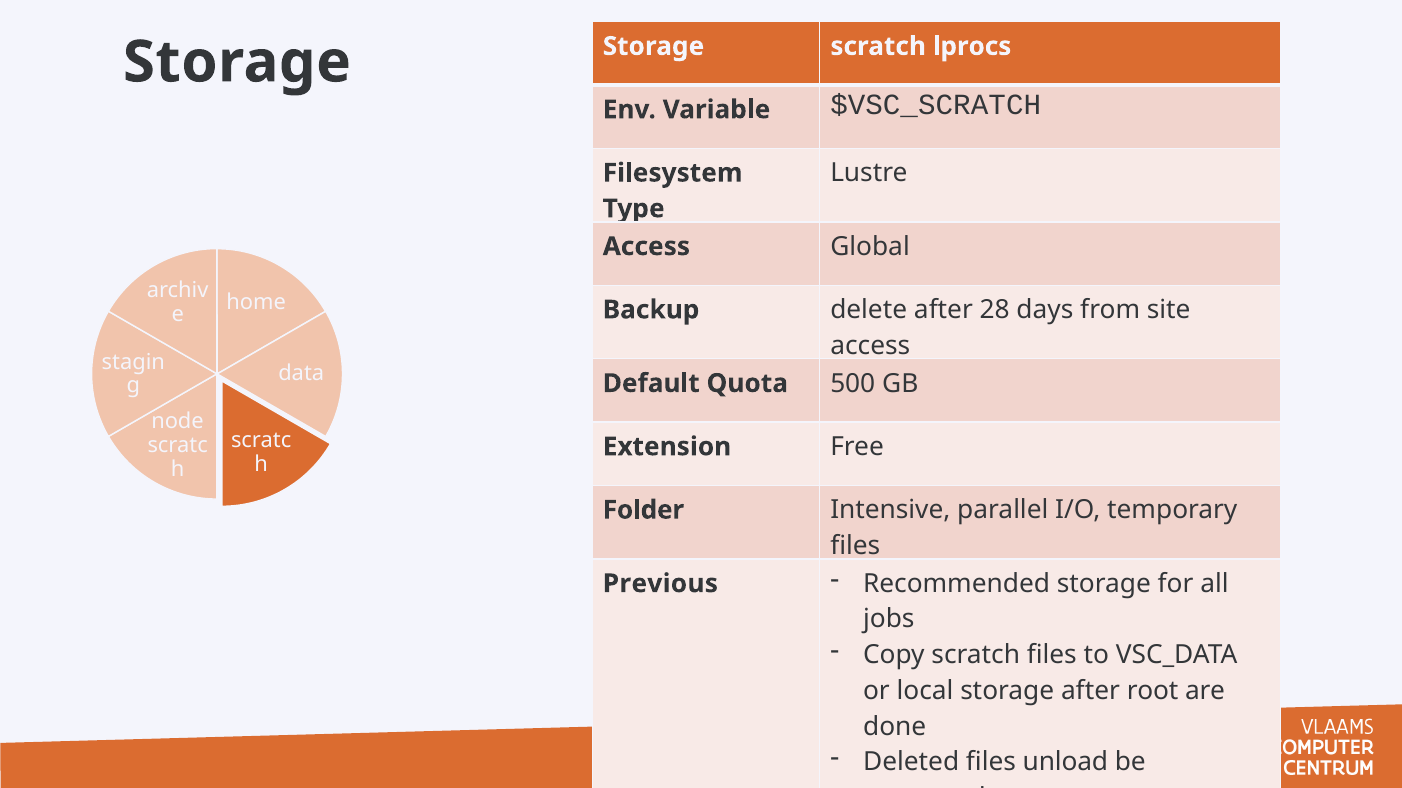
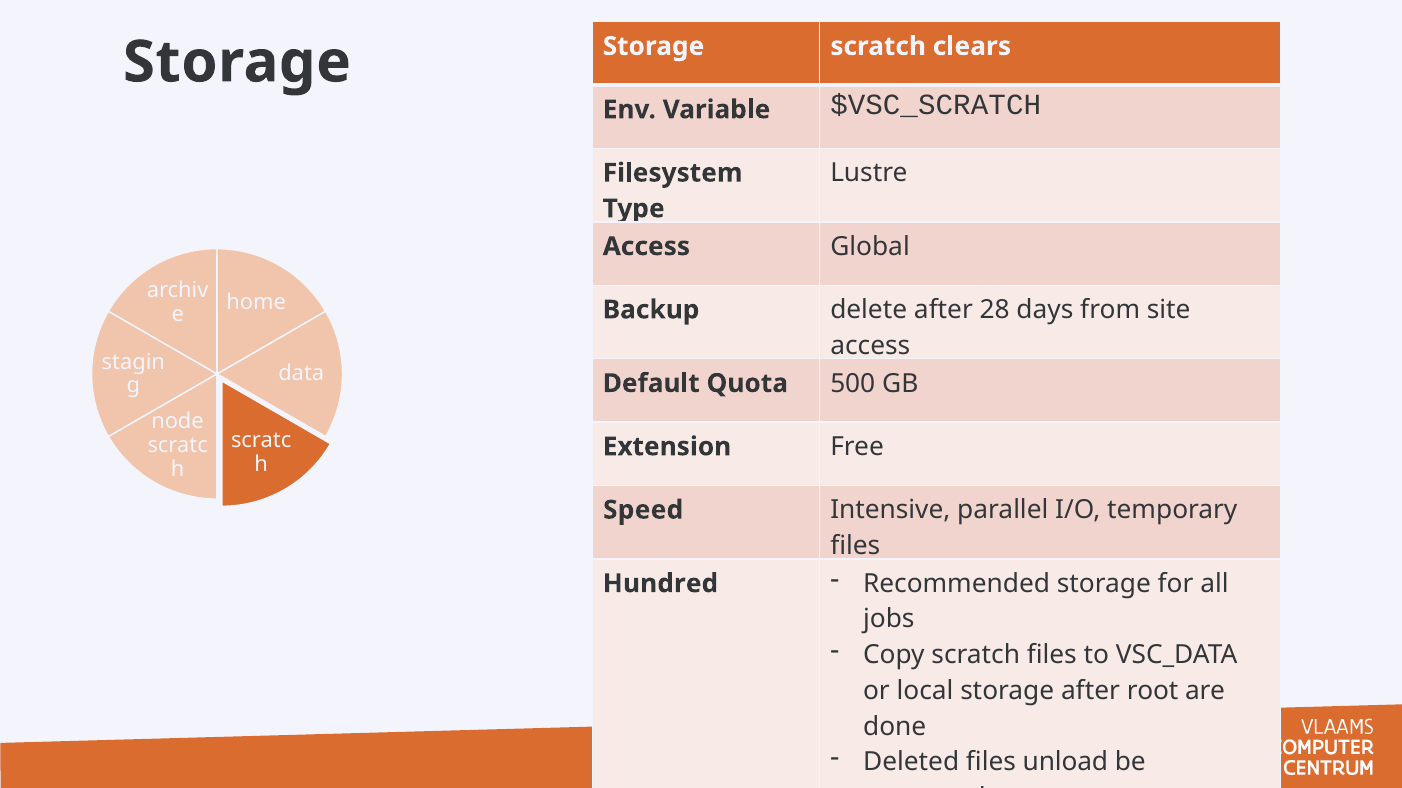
lprocs: lprocs -> clears
Folder: Folder -> Speed
Previous: Previous -> Hundred
